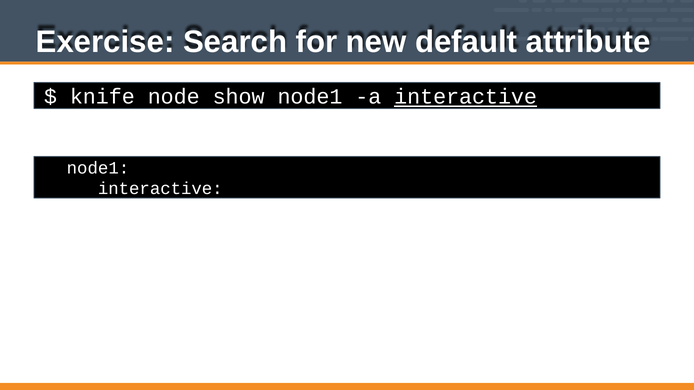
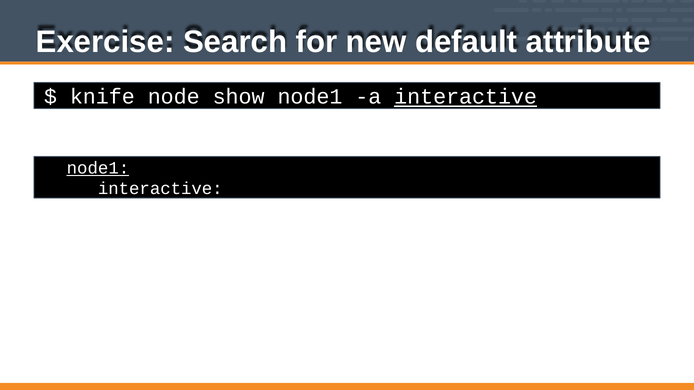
node1 at (98, 168) underline: none -> present
